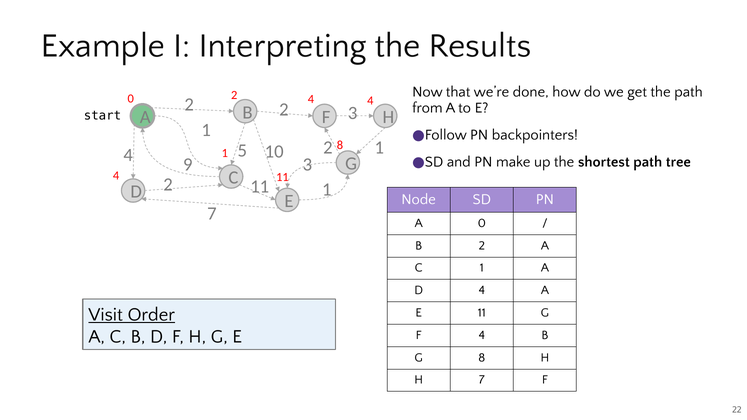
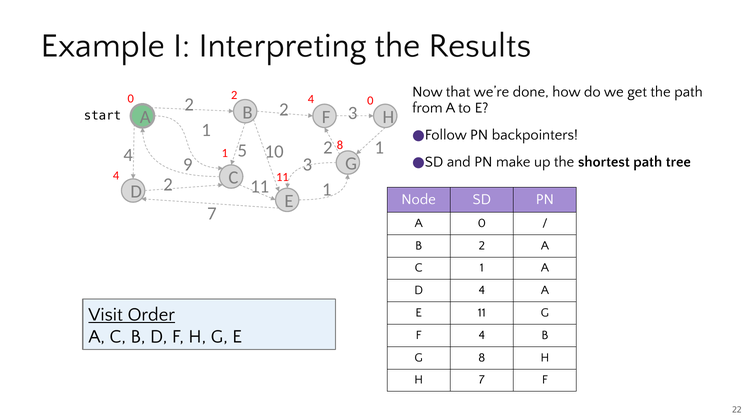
4 4: 4 -> 0
